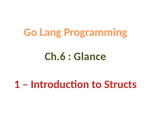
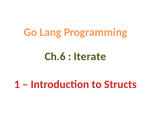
Glance: Glance -> Iterate
